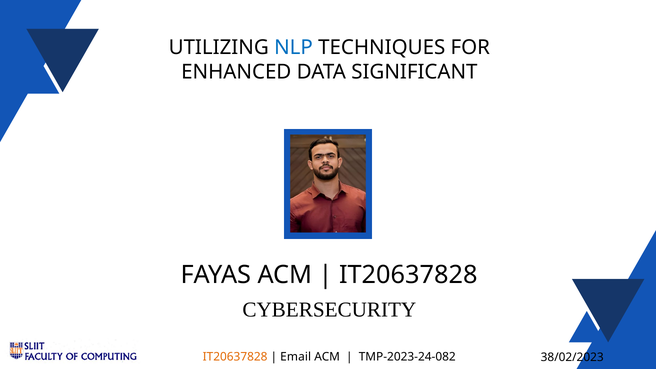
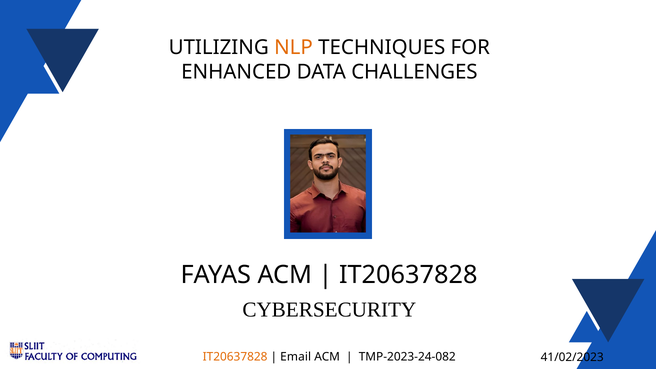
NLP colour: blue -> orange
SIGNIFICANT: SIGNIFICANT -> CHALLENGES
38/02/2023: 38/02/2023 -> 41/02/2023
